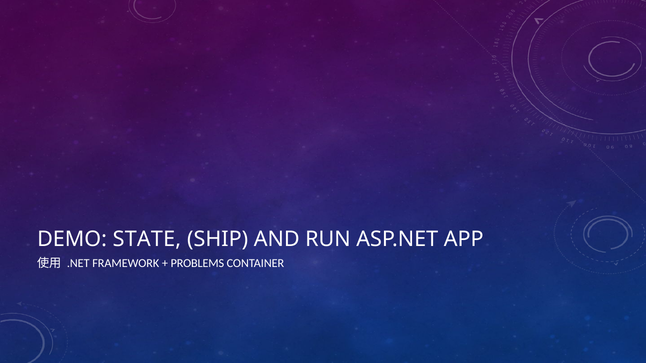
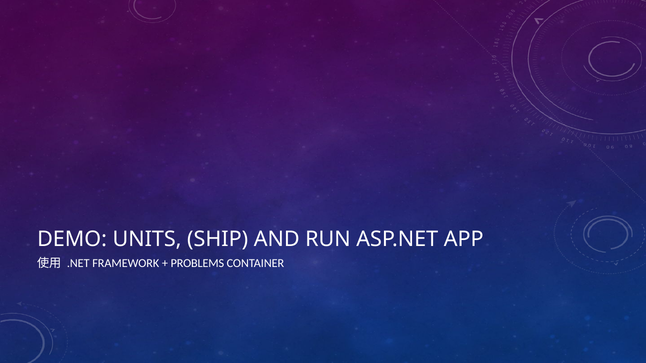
STATE: STATE -> UNITS
